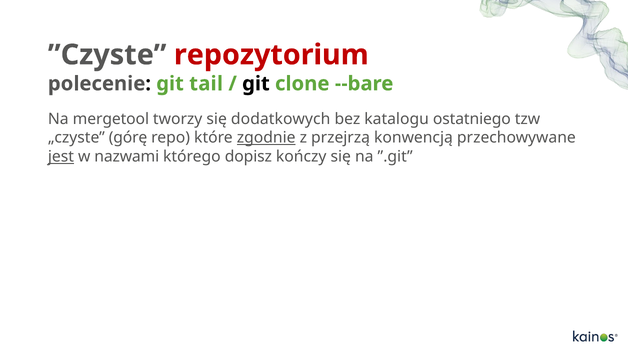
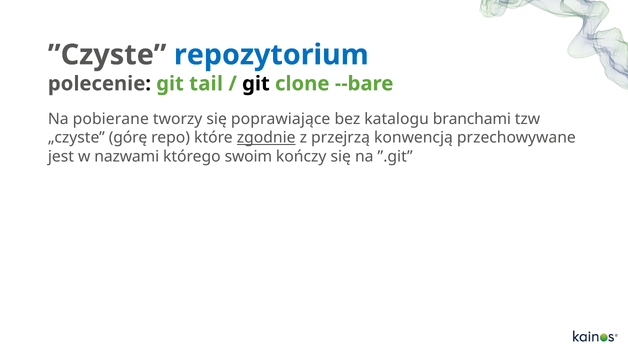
repozytorium colour: red -> blue
mergetool: mergetool -> pobierane
dodatkowych: dodatkowych -> poprawiające
ostatniego: ostatniego -> branchami
jest underline: present -> none
dopisz: dopisz -> swoim
